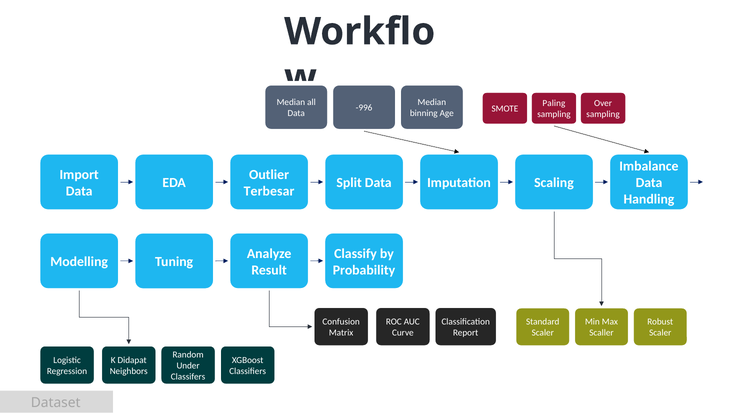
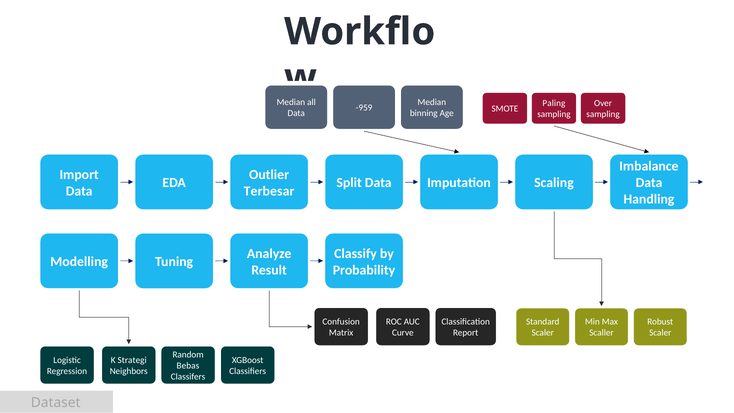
-996: -996 -> -959
Didapat: Didapat -> Strategi
Under: Under -> Bebas
